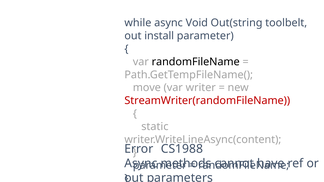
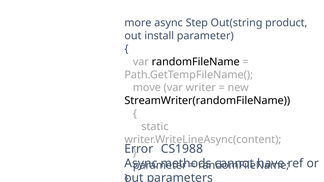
while: while -> more
Void: Void -> Step
toolbelt: toolbelt -> product
StreamWriter(randomFileName colour: red -> black
